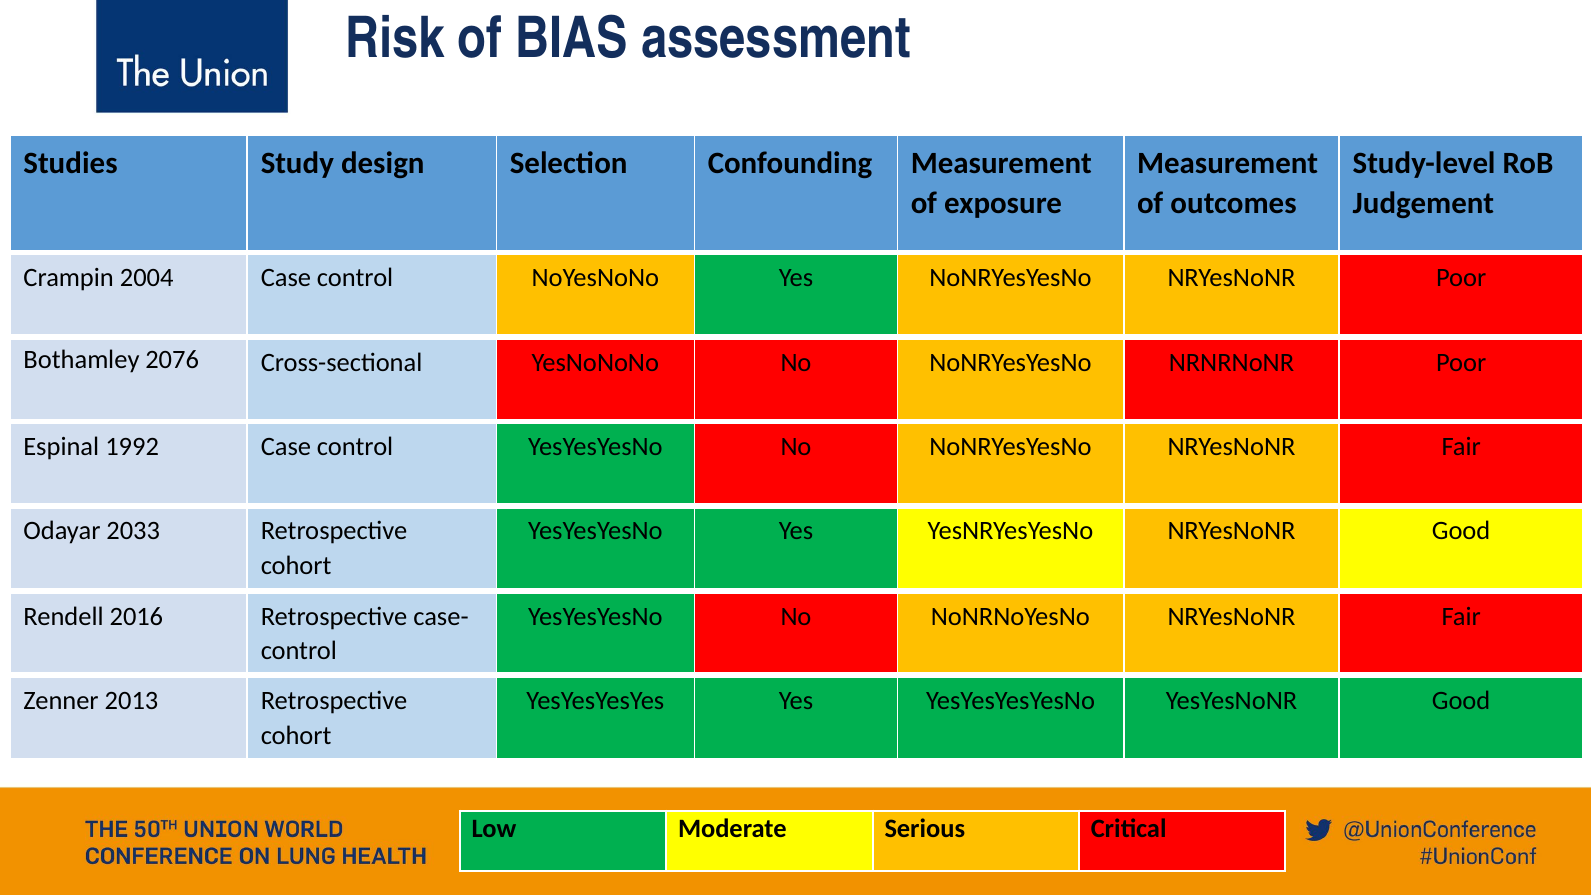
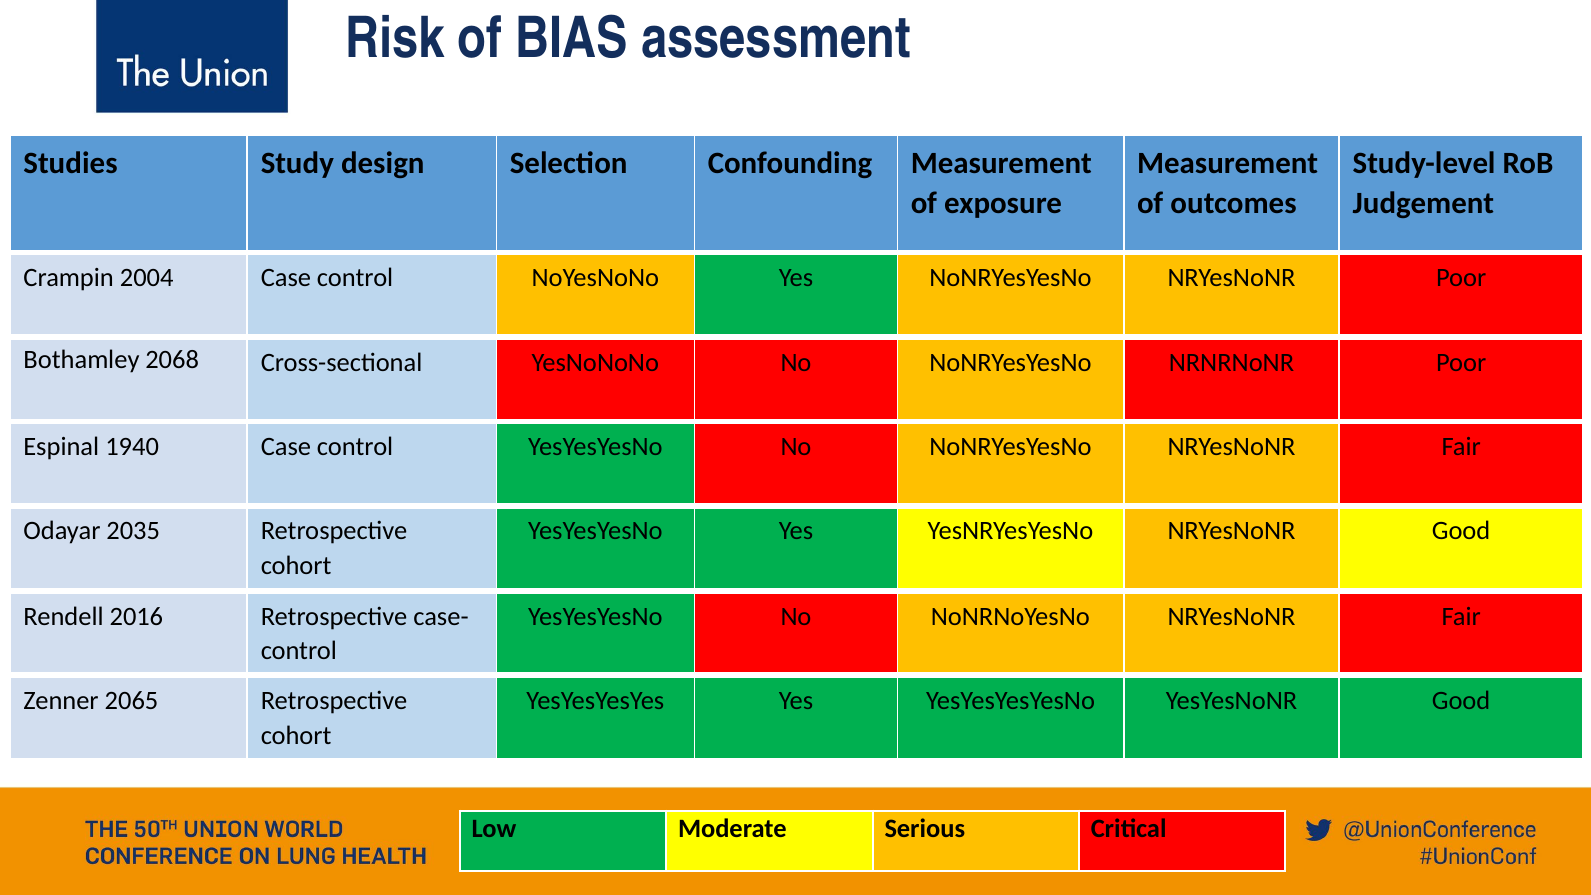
2076: 2076 -> 2068
1992: 1992 -> 1940
2033: 2033 -> 2035
2013: 2013 -> 2065
